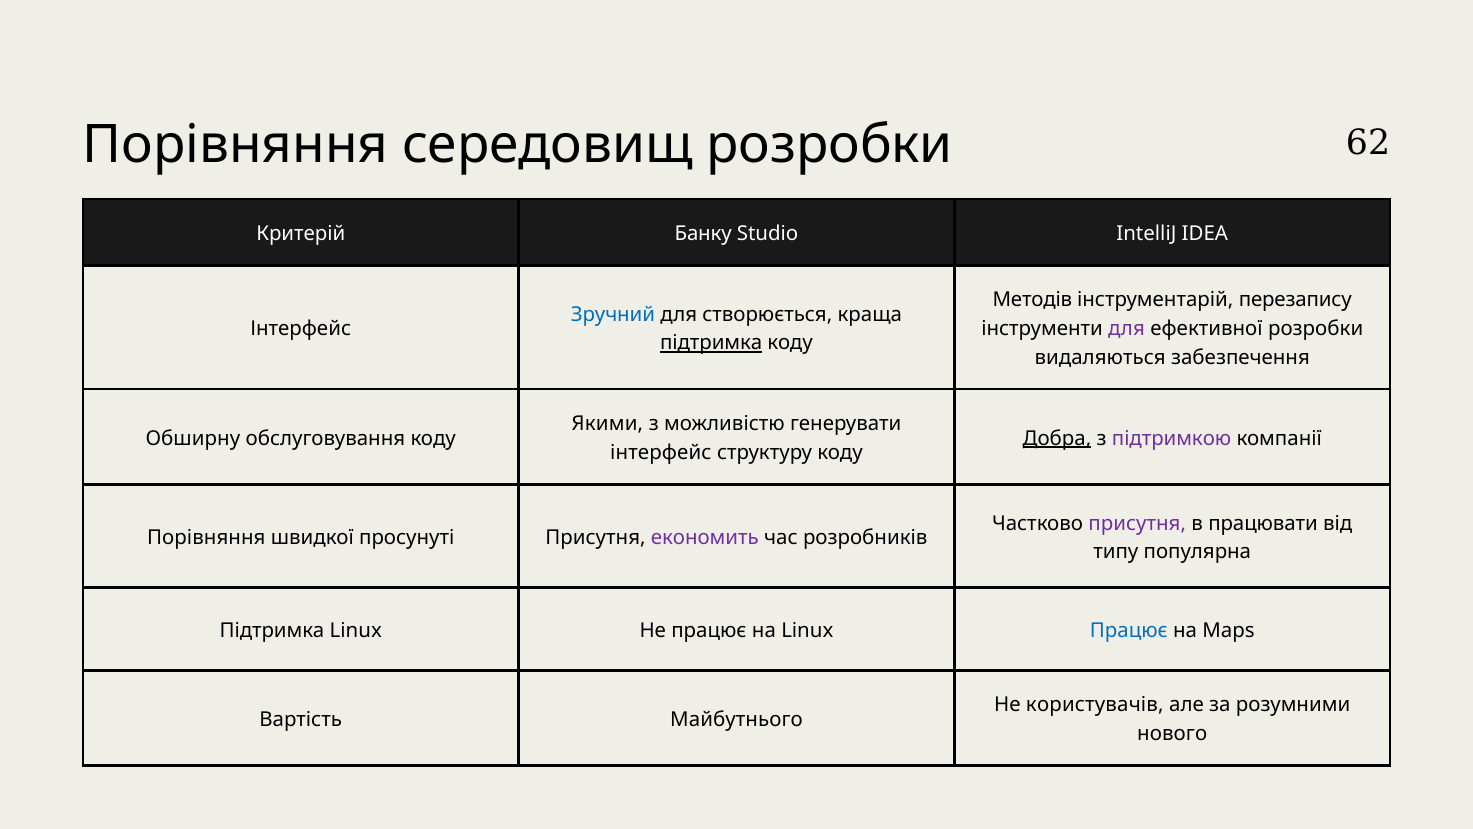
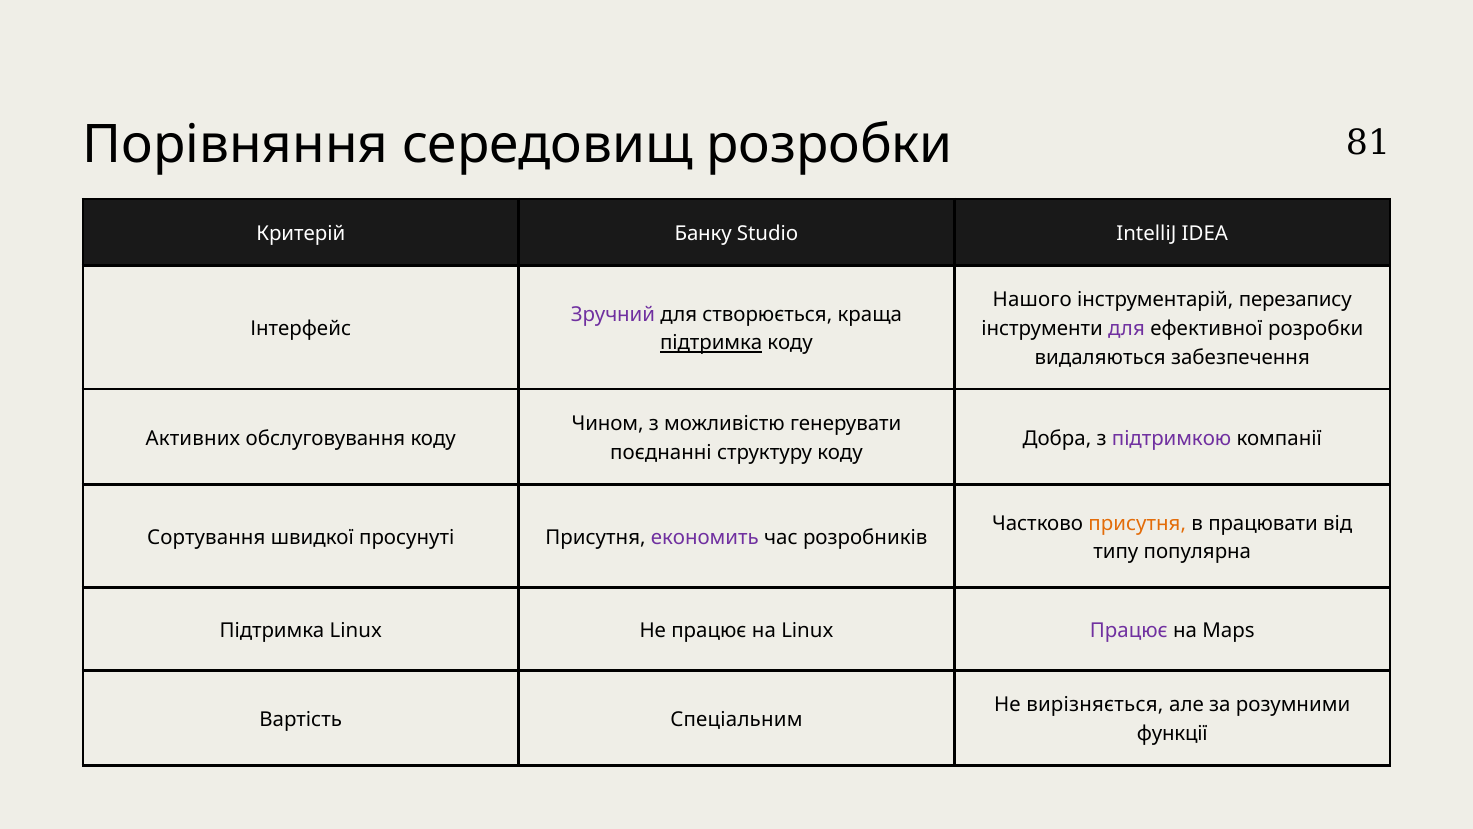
62: 62 -> 81
Методів: Методів -> Нашого
Зручний colour: blue -> purple
Якими: Якими -> Чином
Обширну: Обширну -> Активних
Добра underline: present -> none
інтерфейс at (661, 452): інтерфейс -> поєднанні
присутня at (1137, 523) colour: purple -> orange
Порівняння at (206, 537): Порівняння -> Сортування
Працює at (1129, 630) colour: blue -> purple
користувачів: користувачів -> вирізняється
Майбутнього: Майбутнього -> Спеціальним
нового: нового -> функції
